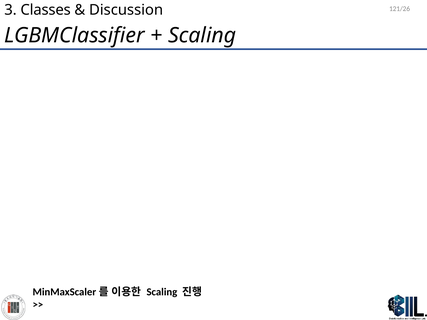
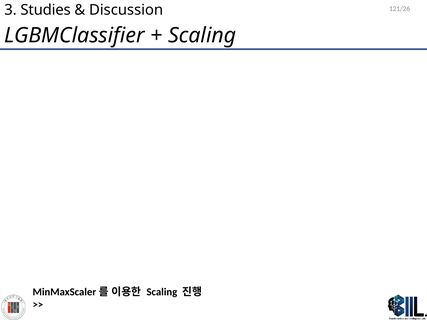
Classes: Classes -> Studies
